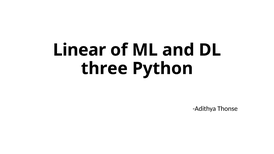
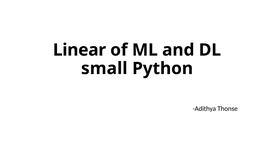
three: three -> small
